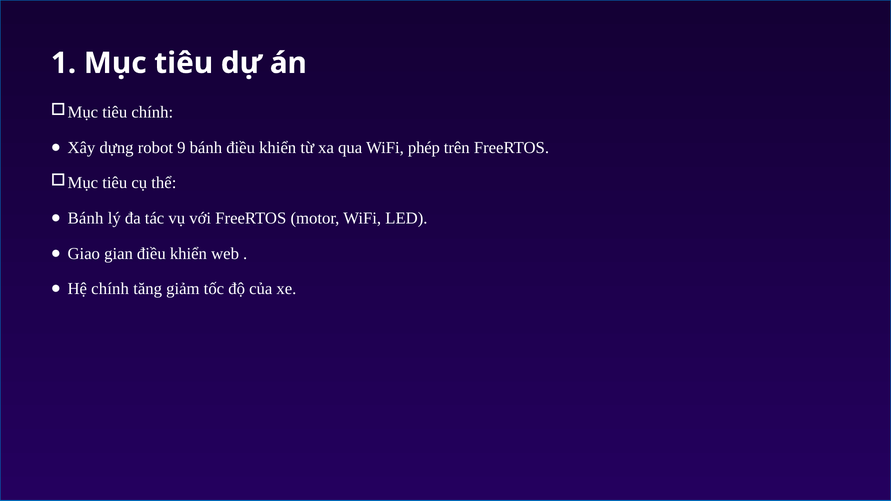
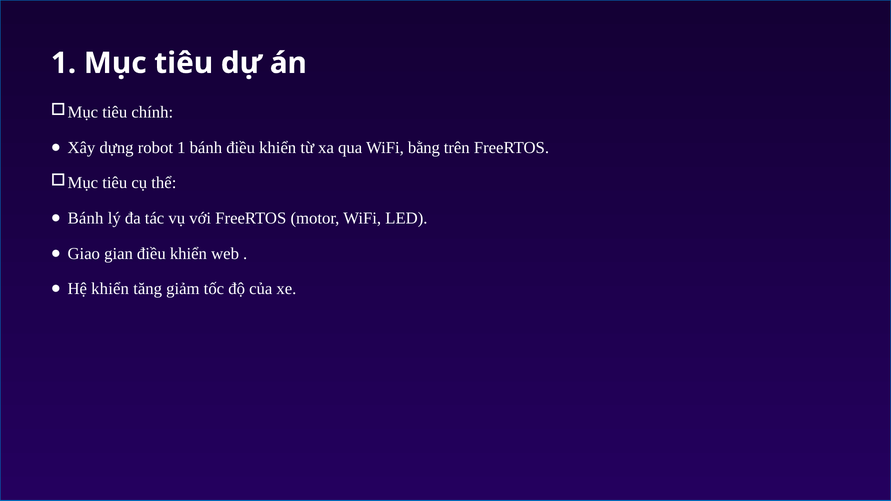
robot 9: 9 -> 1
phép: phép -> bằng
Hệ chính: chính -> khiển
